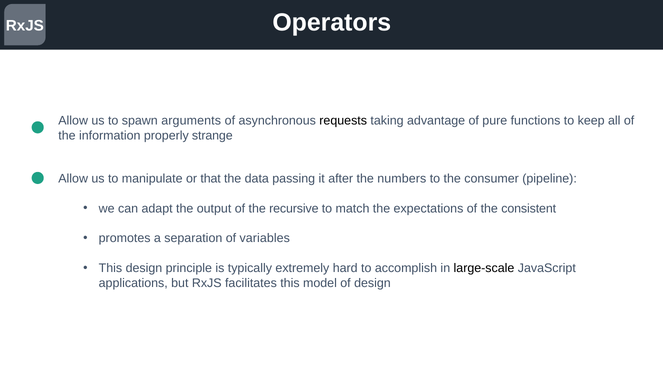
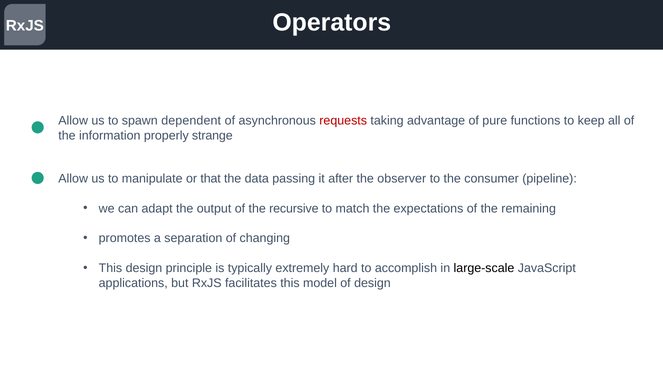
arguments: arguments -> dependent
requests colour: black -> red
numbers: numbers -> observer
consistent: consistent -> remaining
variables: variables -> changing
